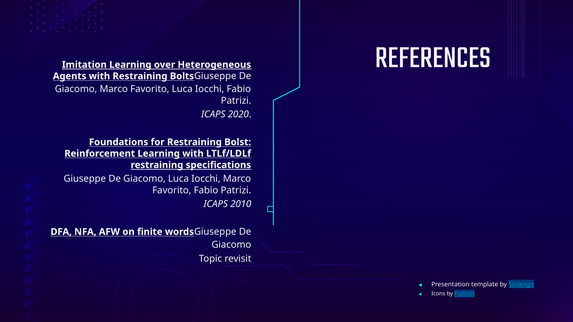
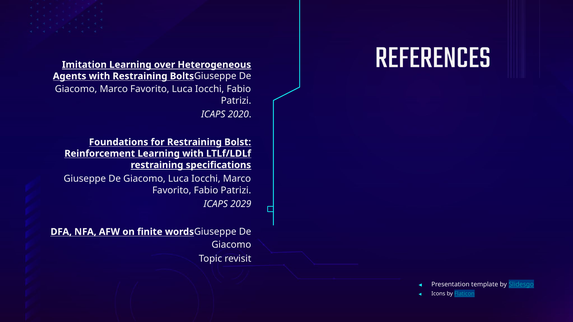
2010: 2010 -> 2029
